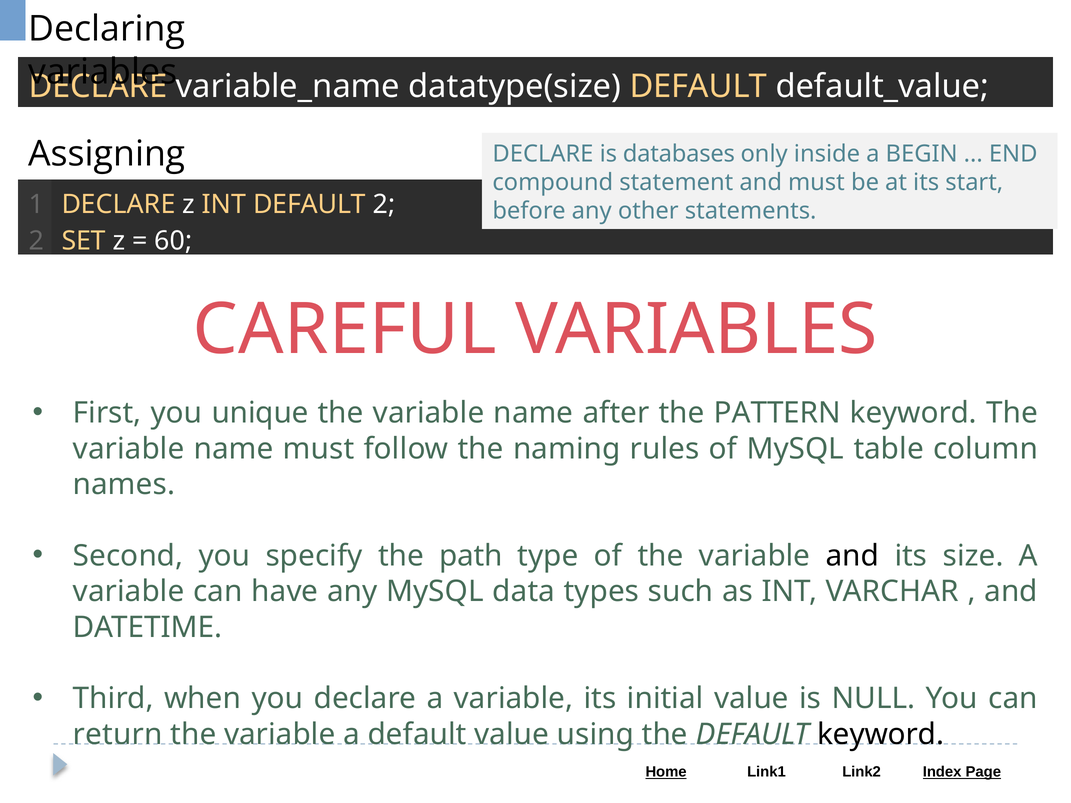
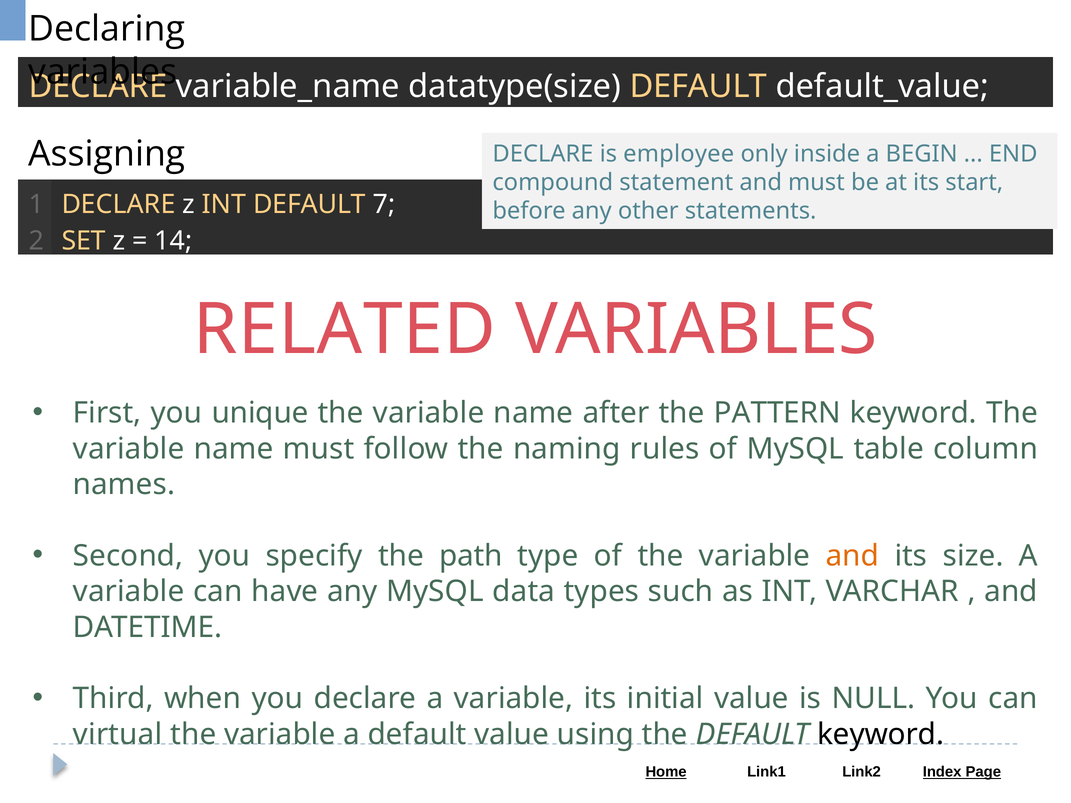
databases: databases -> employee
DEFAULT 2: 2 -> 7
60: 60 -> 14
CAREFUL: CAREFUL -> RELATED
and at (852, 556) colour: black -> orange
return: return -> virtual
